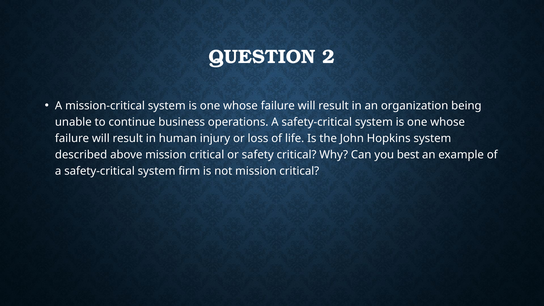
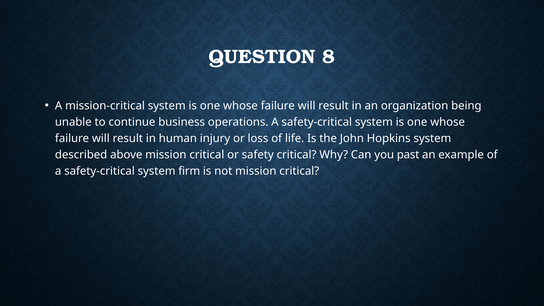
2: 2 -> 8
best: best -> past
